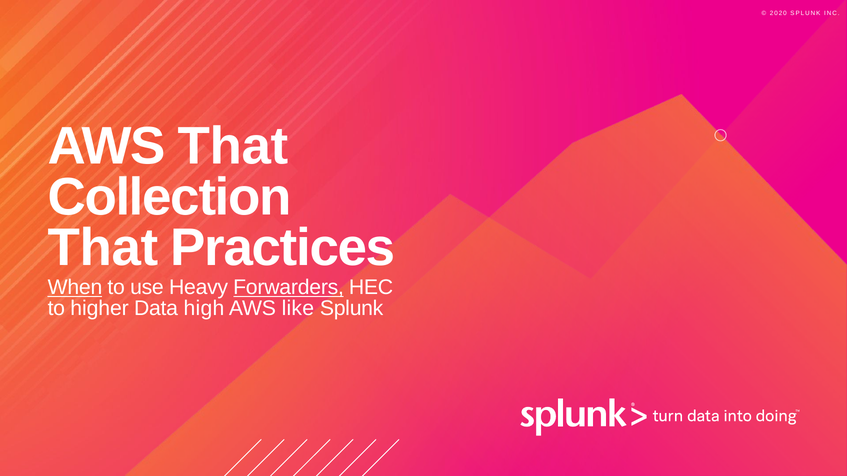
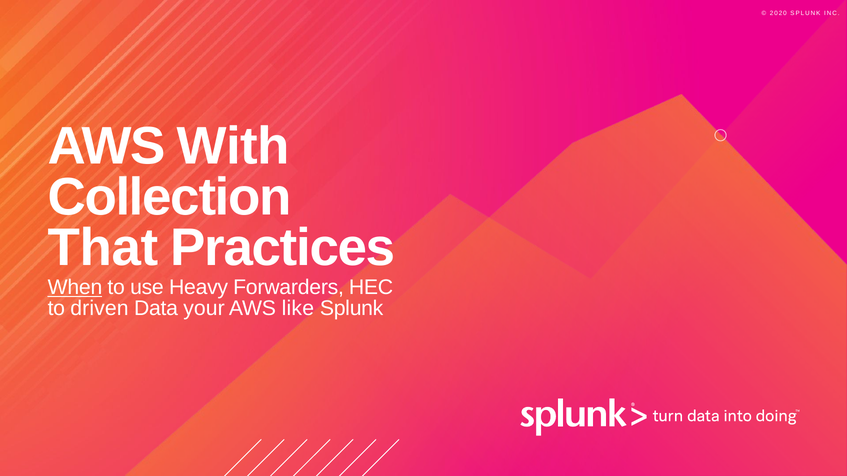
AWS That: That -> With
Forwarders underline: present -> none
higher: higher -> driven
high: high -> your
